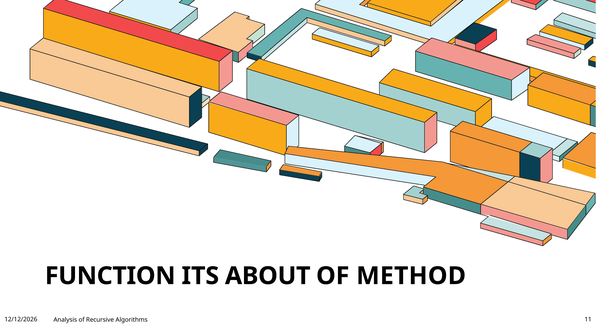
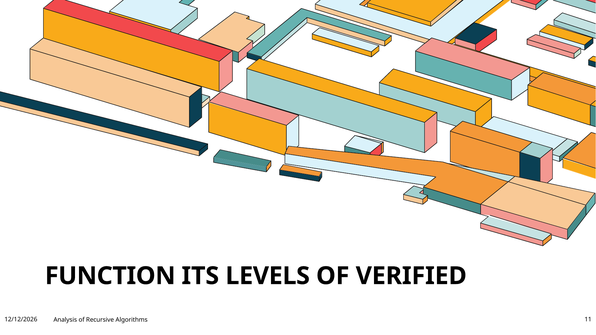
ABOUT: ABOUT -> LEVELS
METHOD: METHOD -> VERIFIED
